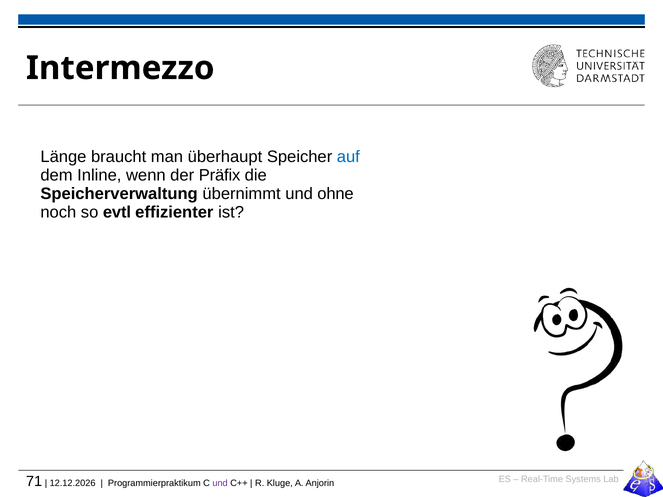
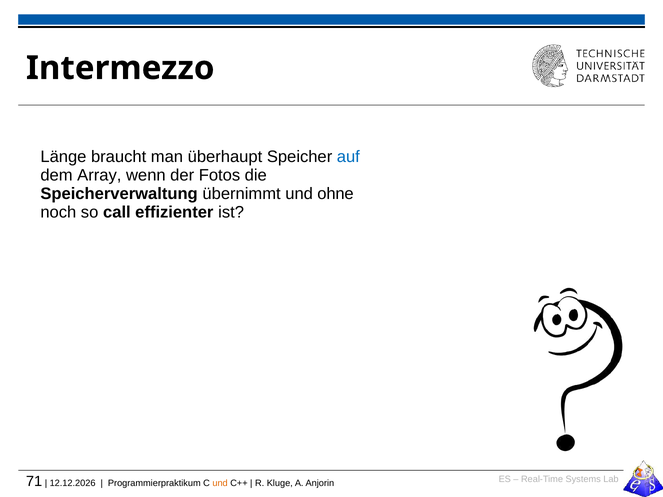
Inline: Inline -> Array
Präfix: Präfix -> Fotos
evtl: evtl -> call
und at (220, 484) colour: purple -> orange
